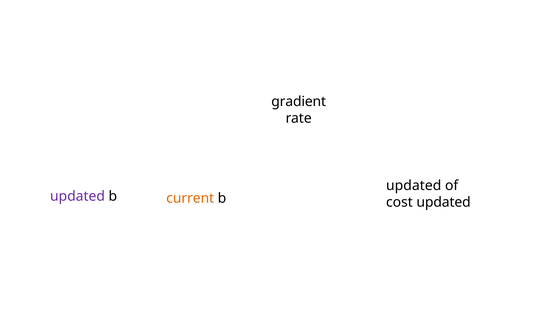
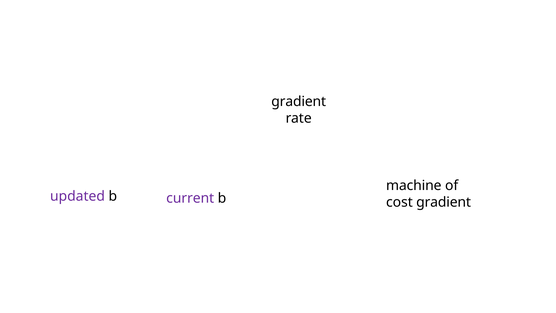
updated at (414, 186): updated -> machine
current colour: orange -> purple
cost updated: updated -> gradient
